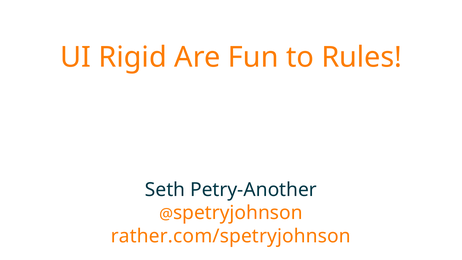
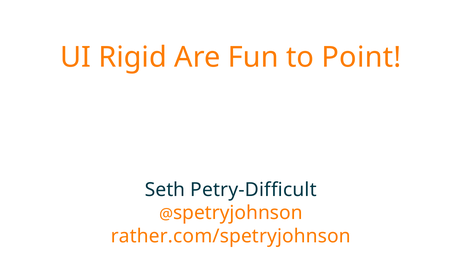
Rules: Rules -> Point
Petry-Another: Petry-Another -> Petry-Difficult
